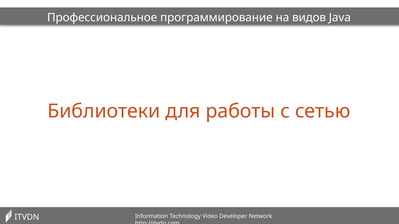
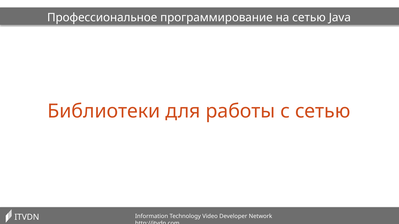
на видов: видов -> сетью
